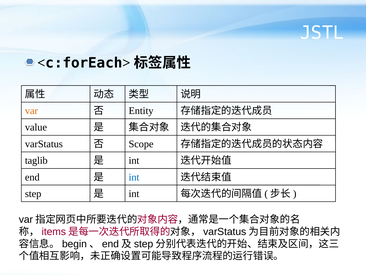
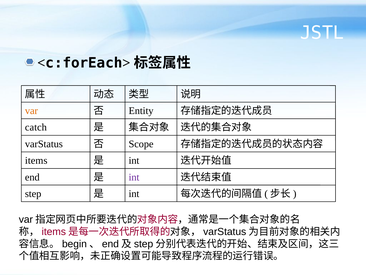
value: value -> catch
taglib: taglib -> items
int at (134, 177) colour: blue -> purple
